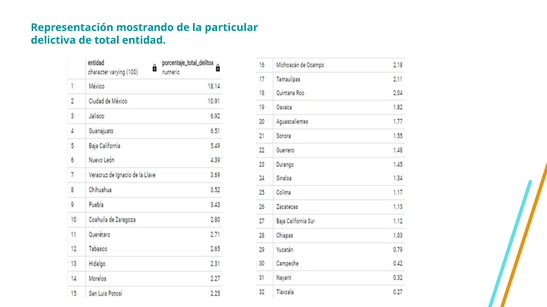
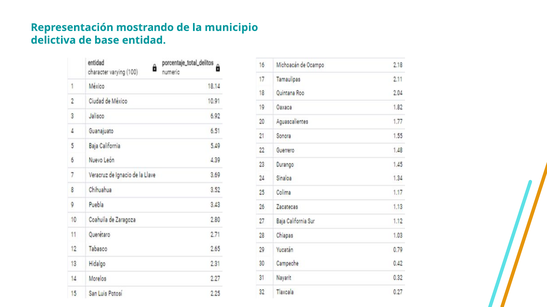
particular: particular -> municipio
total: total -> base
